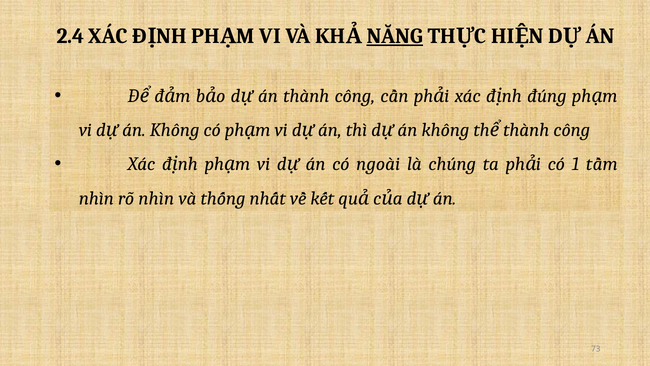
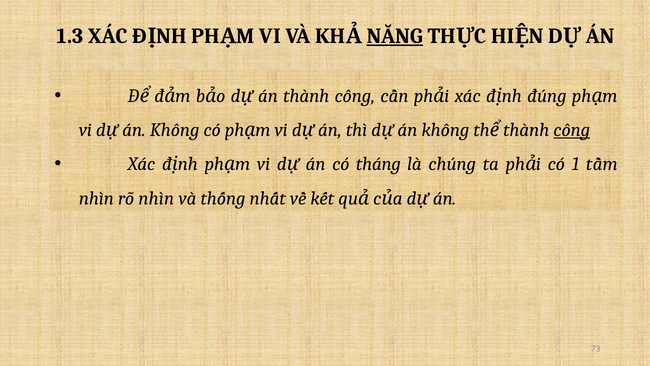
2.4: 2.4 -> 1.3
công at (572, 130) underline: none -> present
ngoài: ngoài -> tháng
